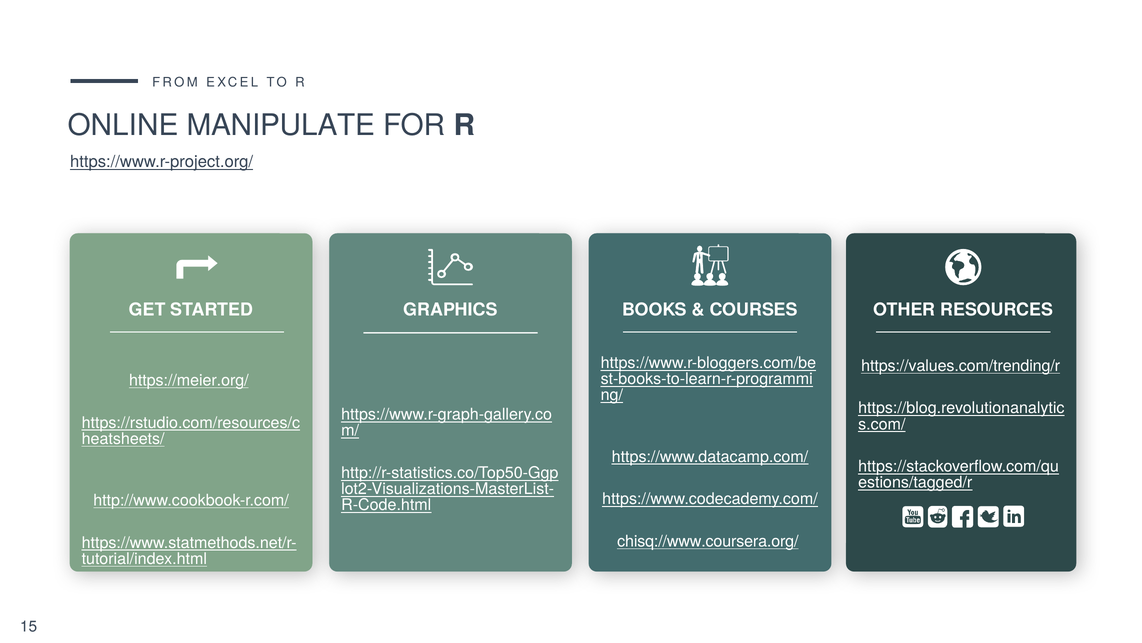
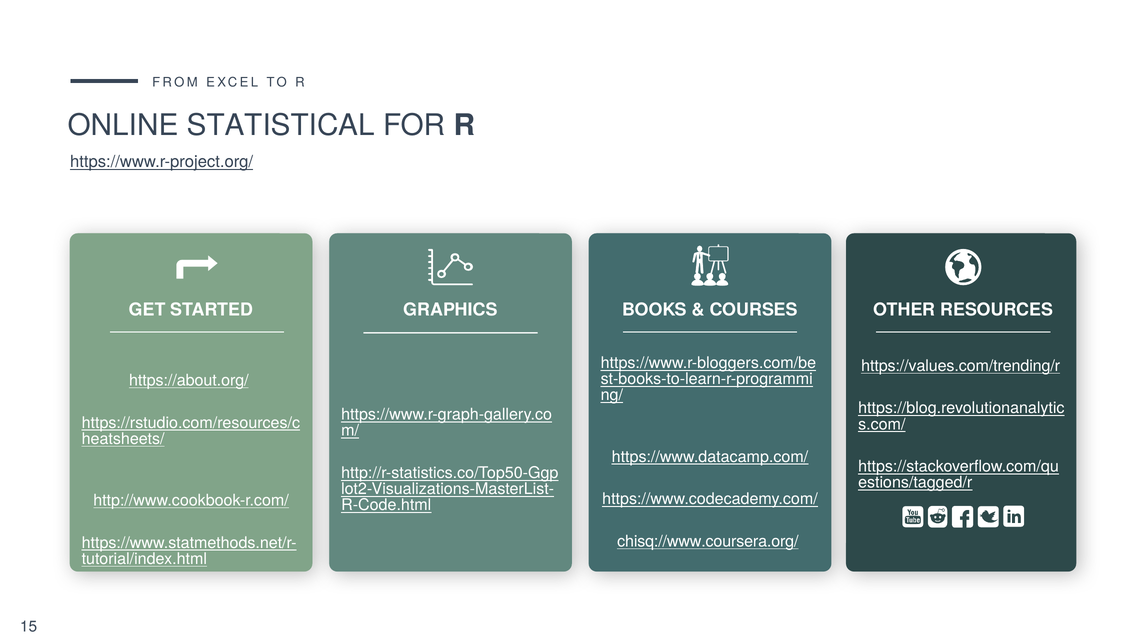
MANIPULATE: MANIPULATE -> STATISTICAL
https://meier.org/: https://meier.org/ -> https://about.org/
